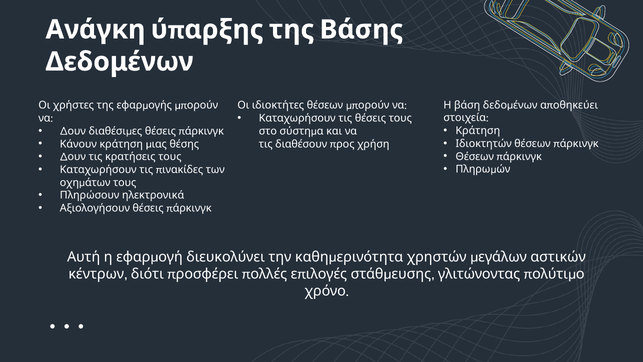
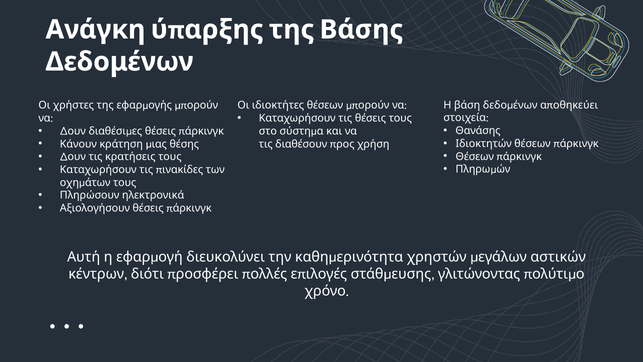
Κράτηση at (478, 131): Κράτηση -> Θανάσης
